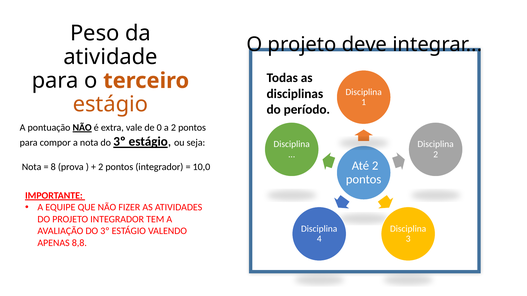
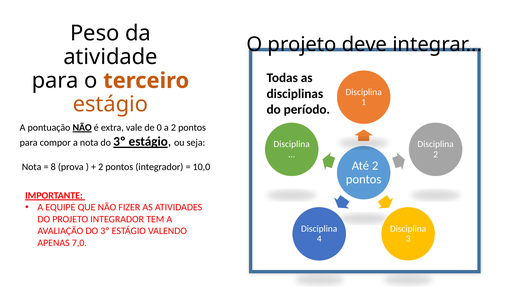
8,8: 8,8 -> 7,0
